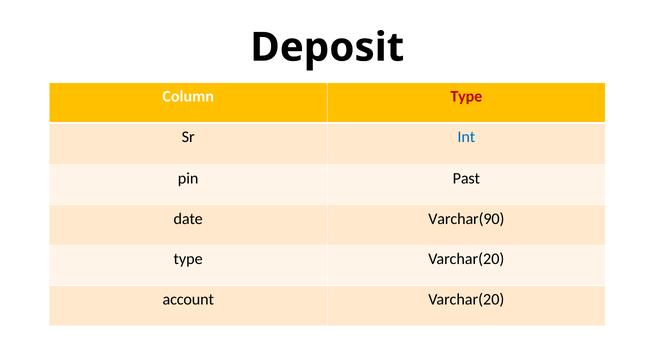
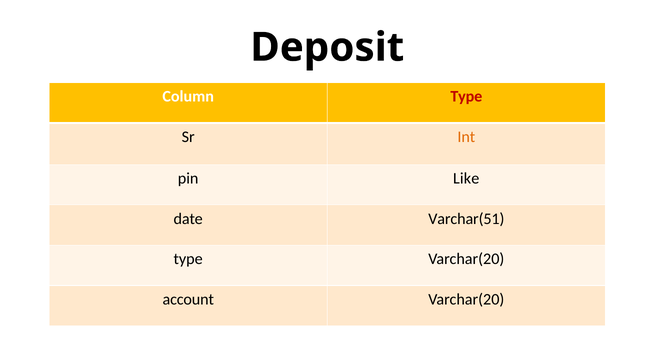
Int colour: blue -> orange
Past: Past -> Like
Varchar(90: Varchar(90 -> Varchar(51
